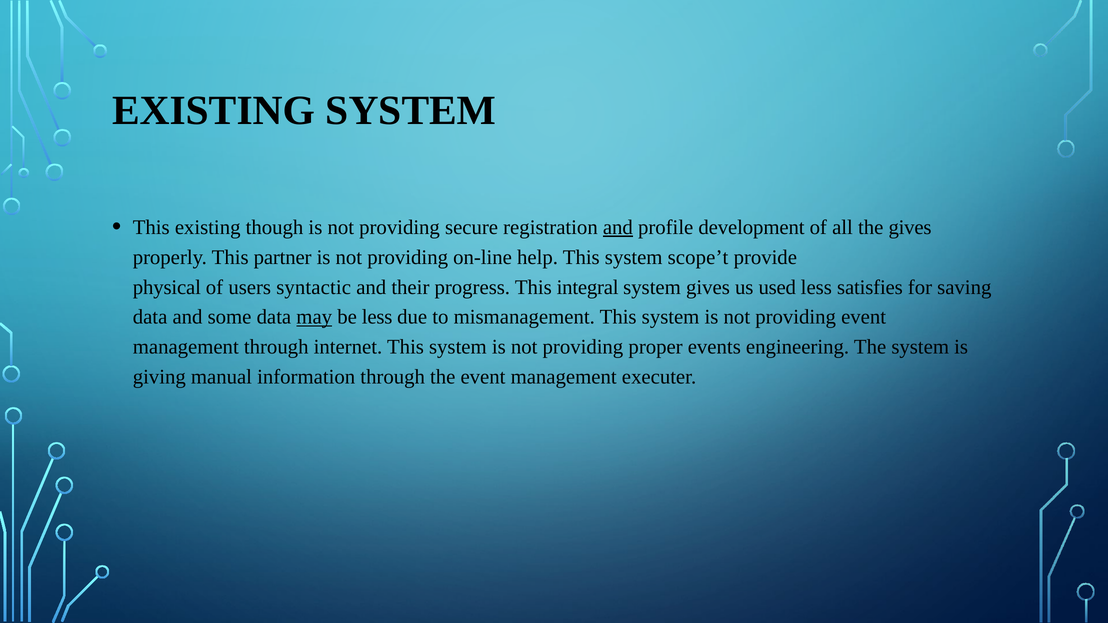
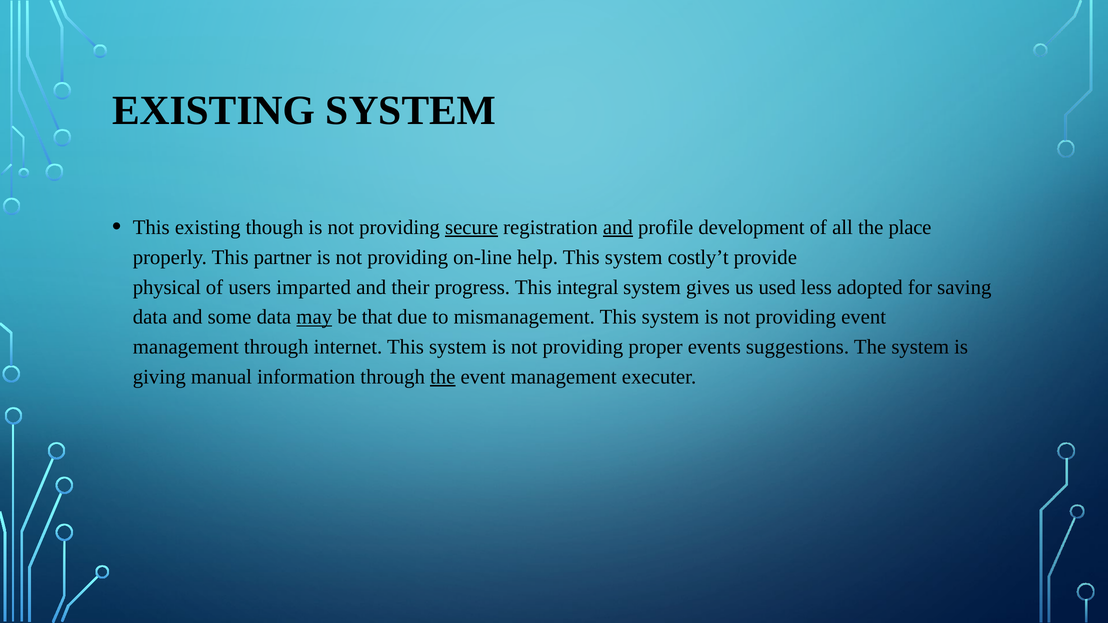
secure underline: none -> present
the gives: gives -> place
scope’t: scope’t -> costly’t
syntactic: syntactic -> imparted
satisfies: satisfies -> adopted
be less: less -> that
engineering: engineering -> suggestions
the at (443, 377) underline: none -> present
